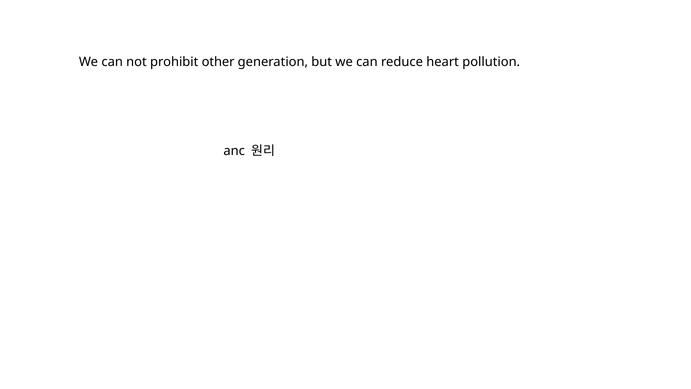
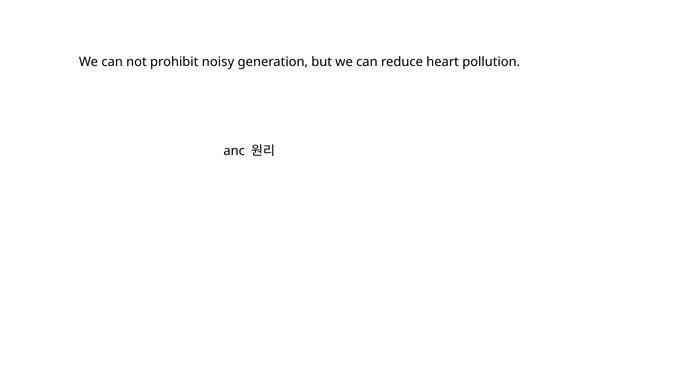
other: other -> noisy
